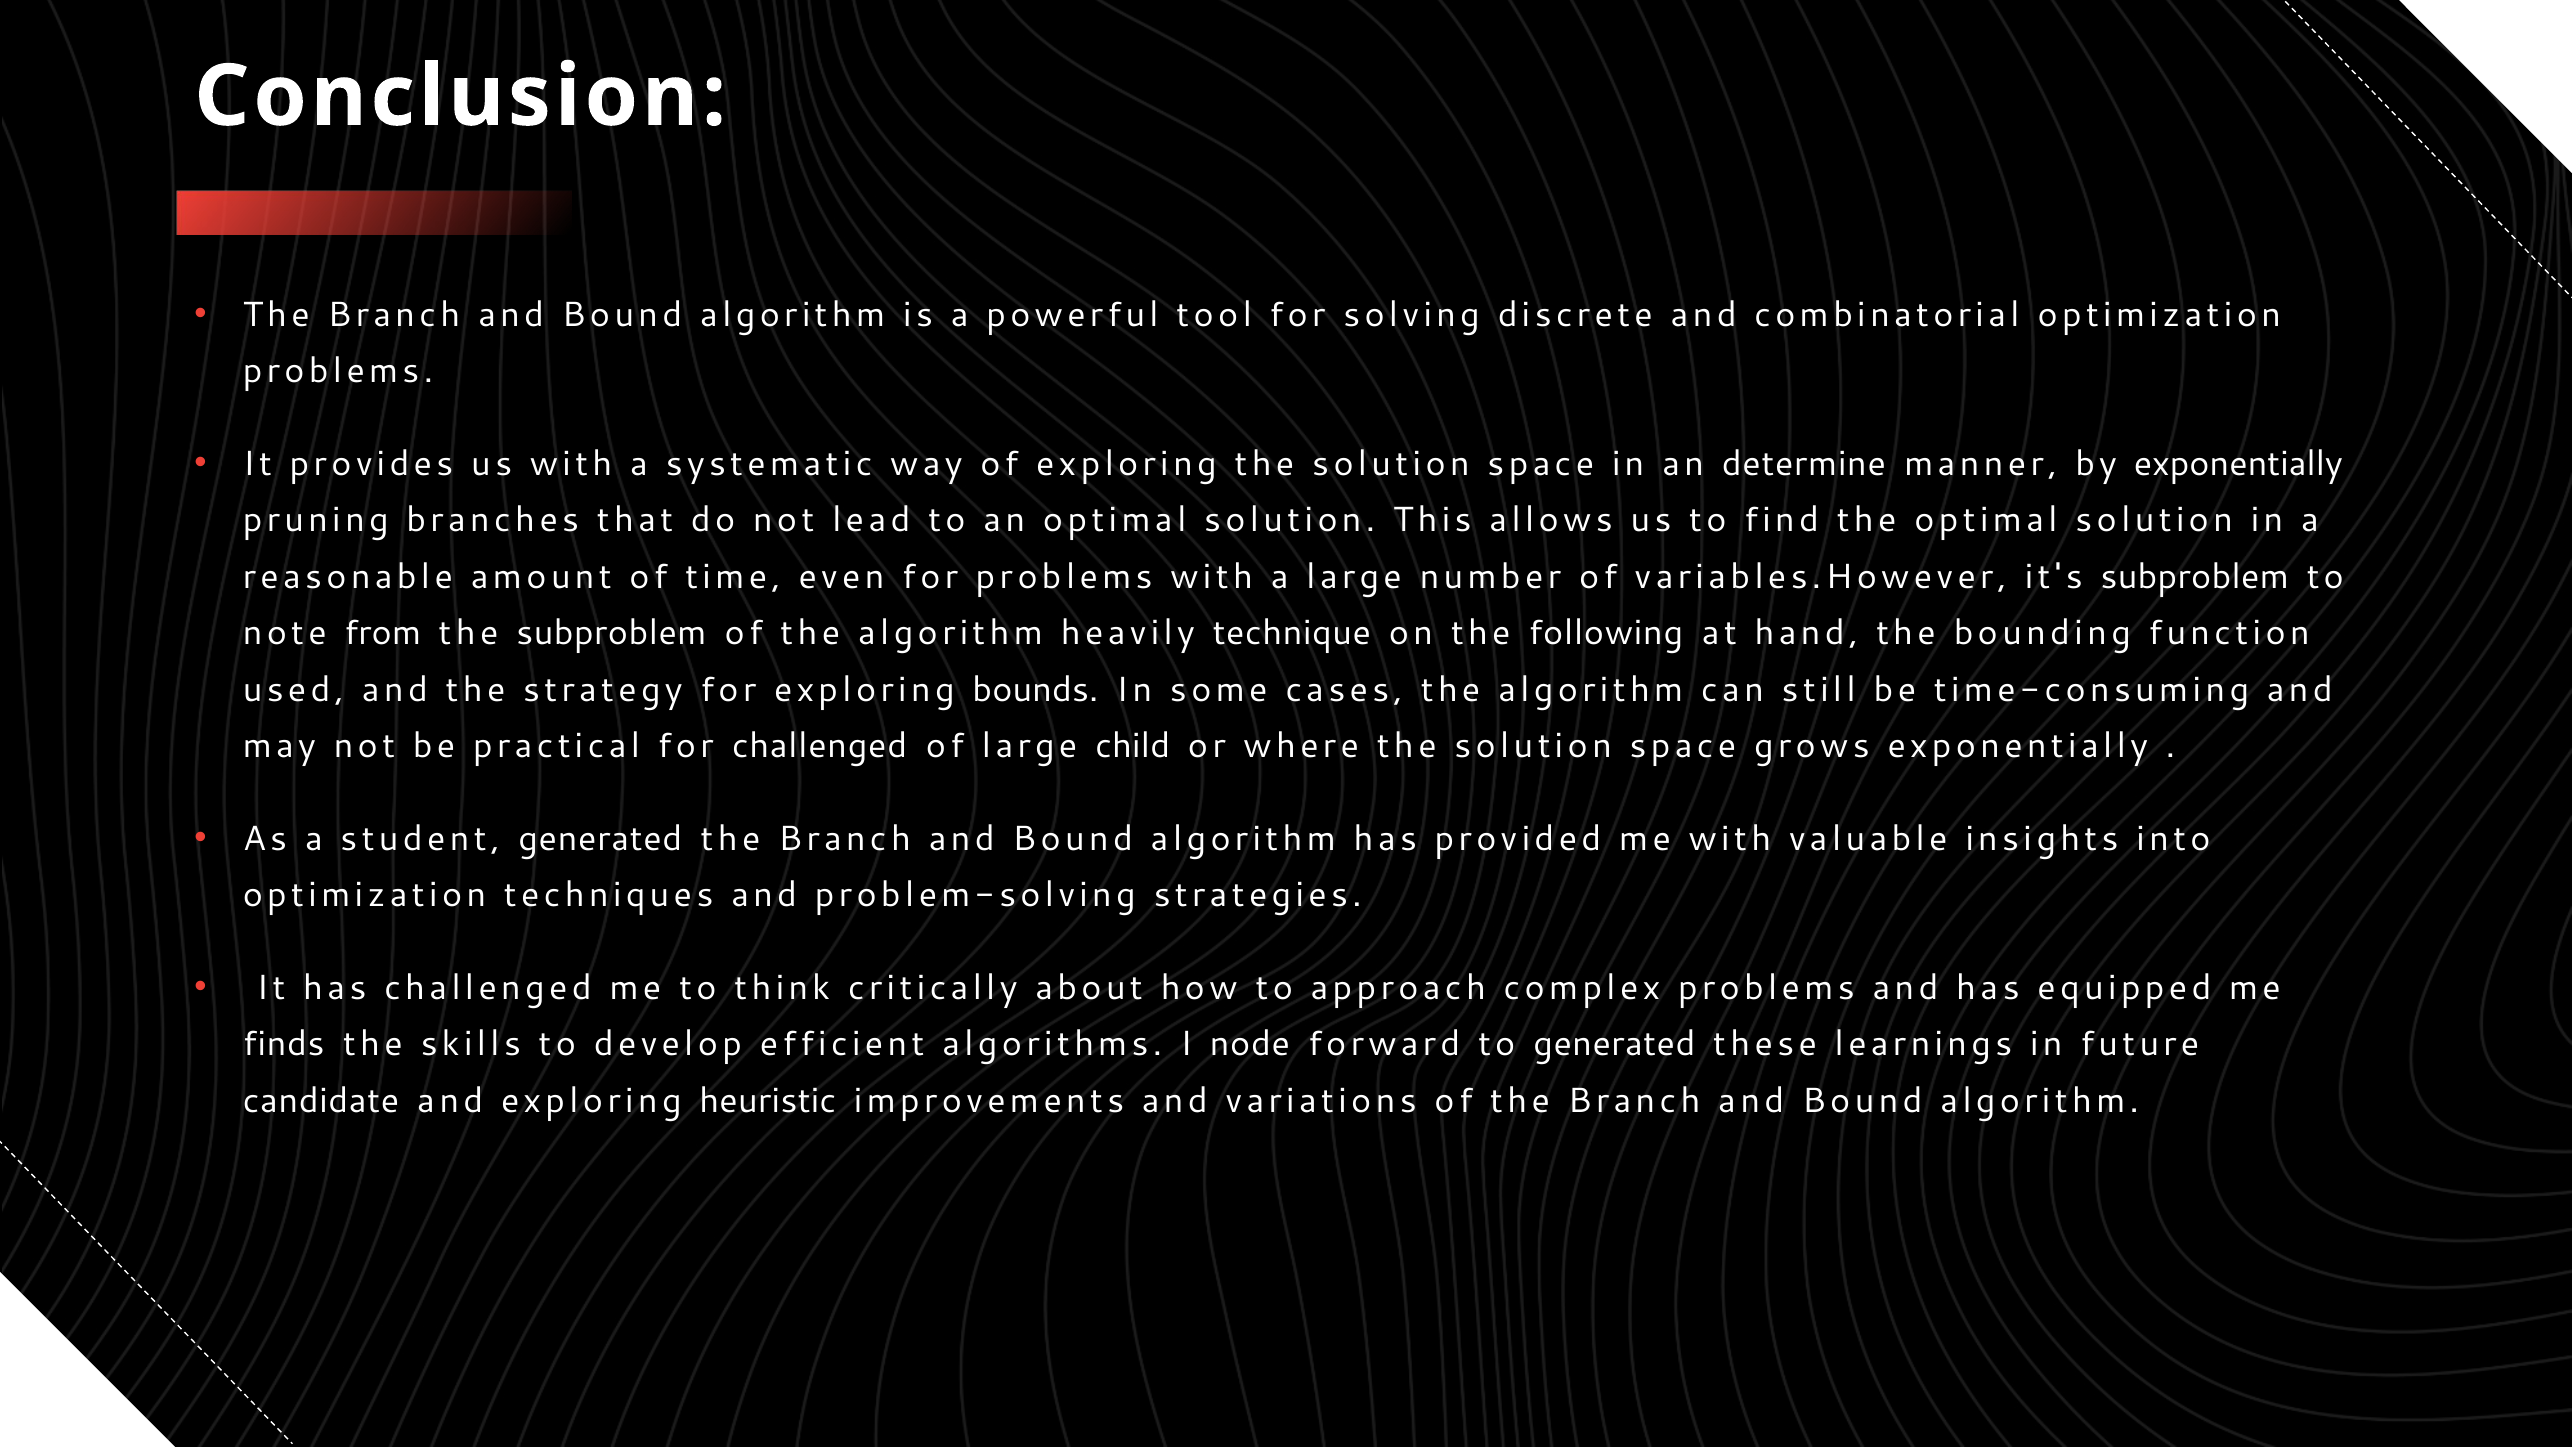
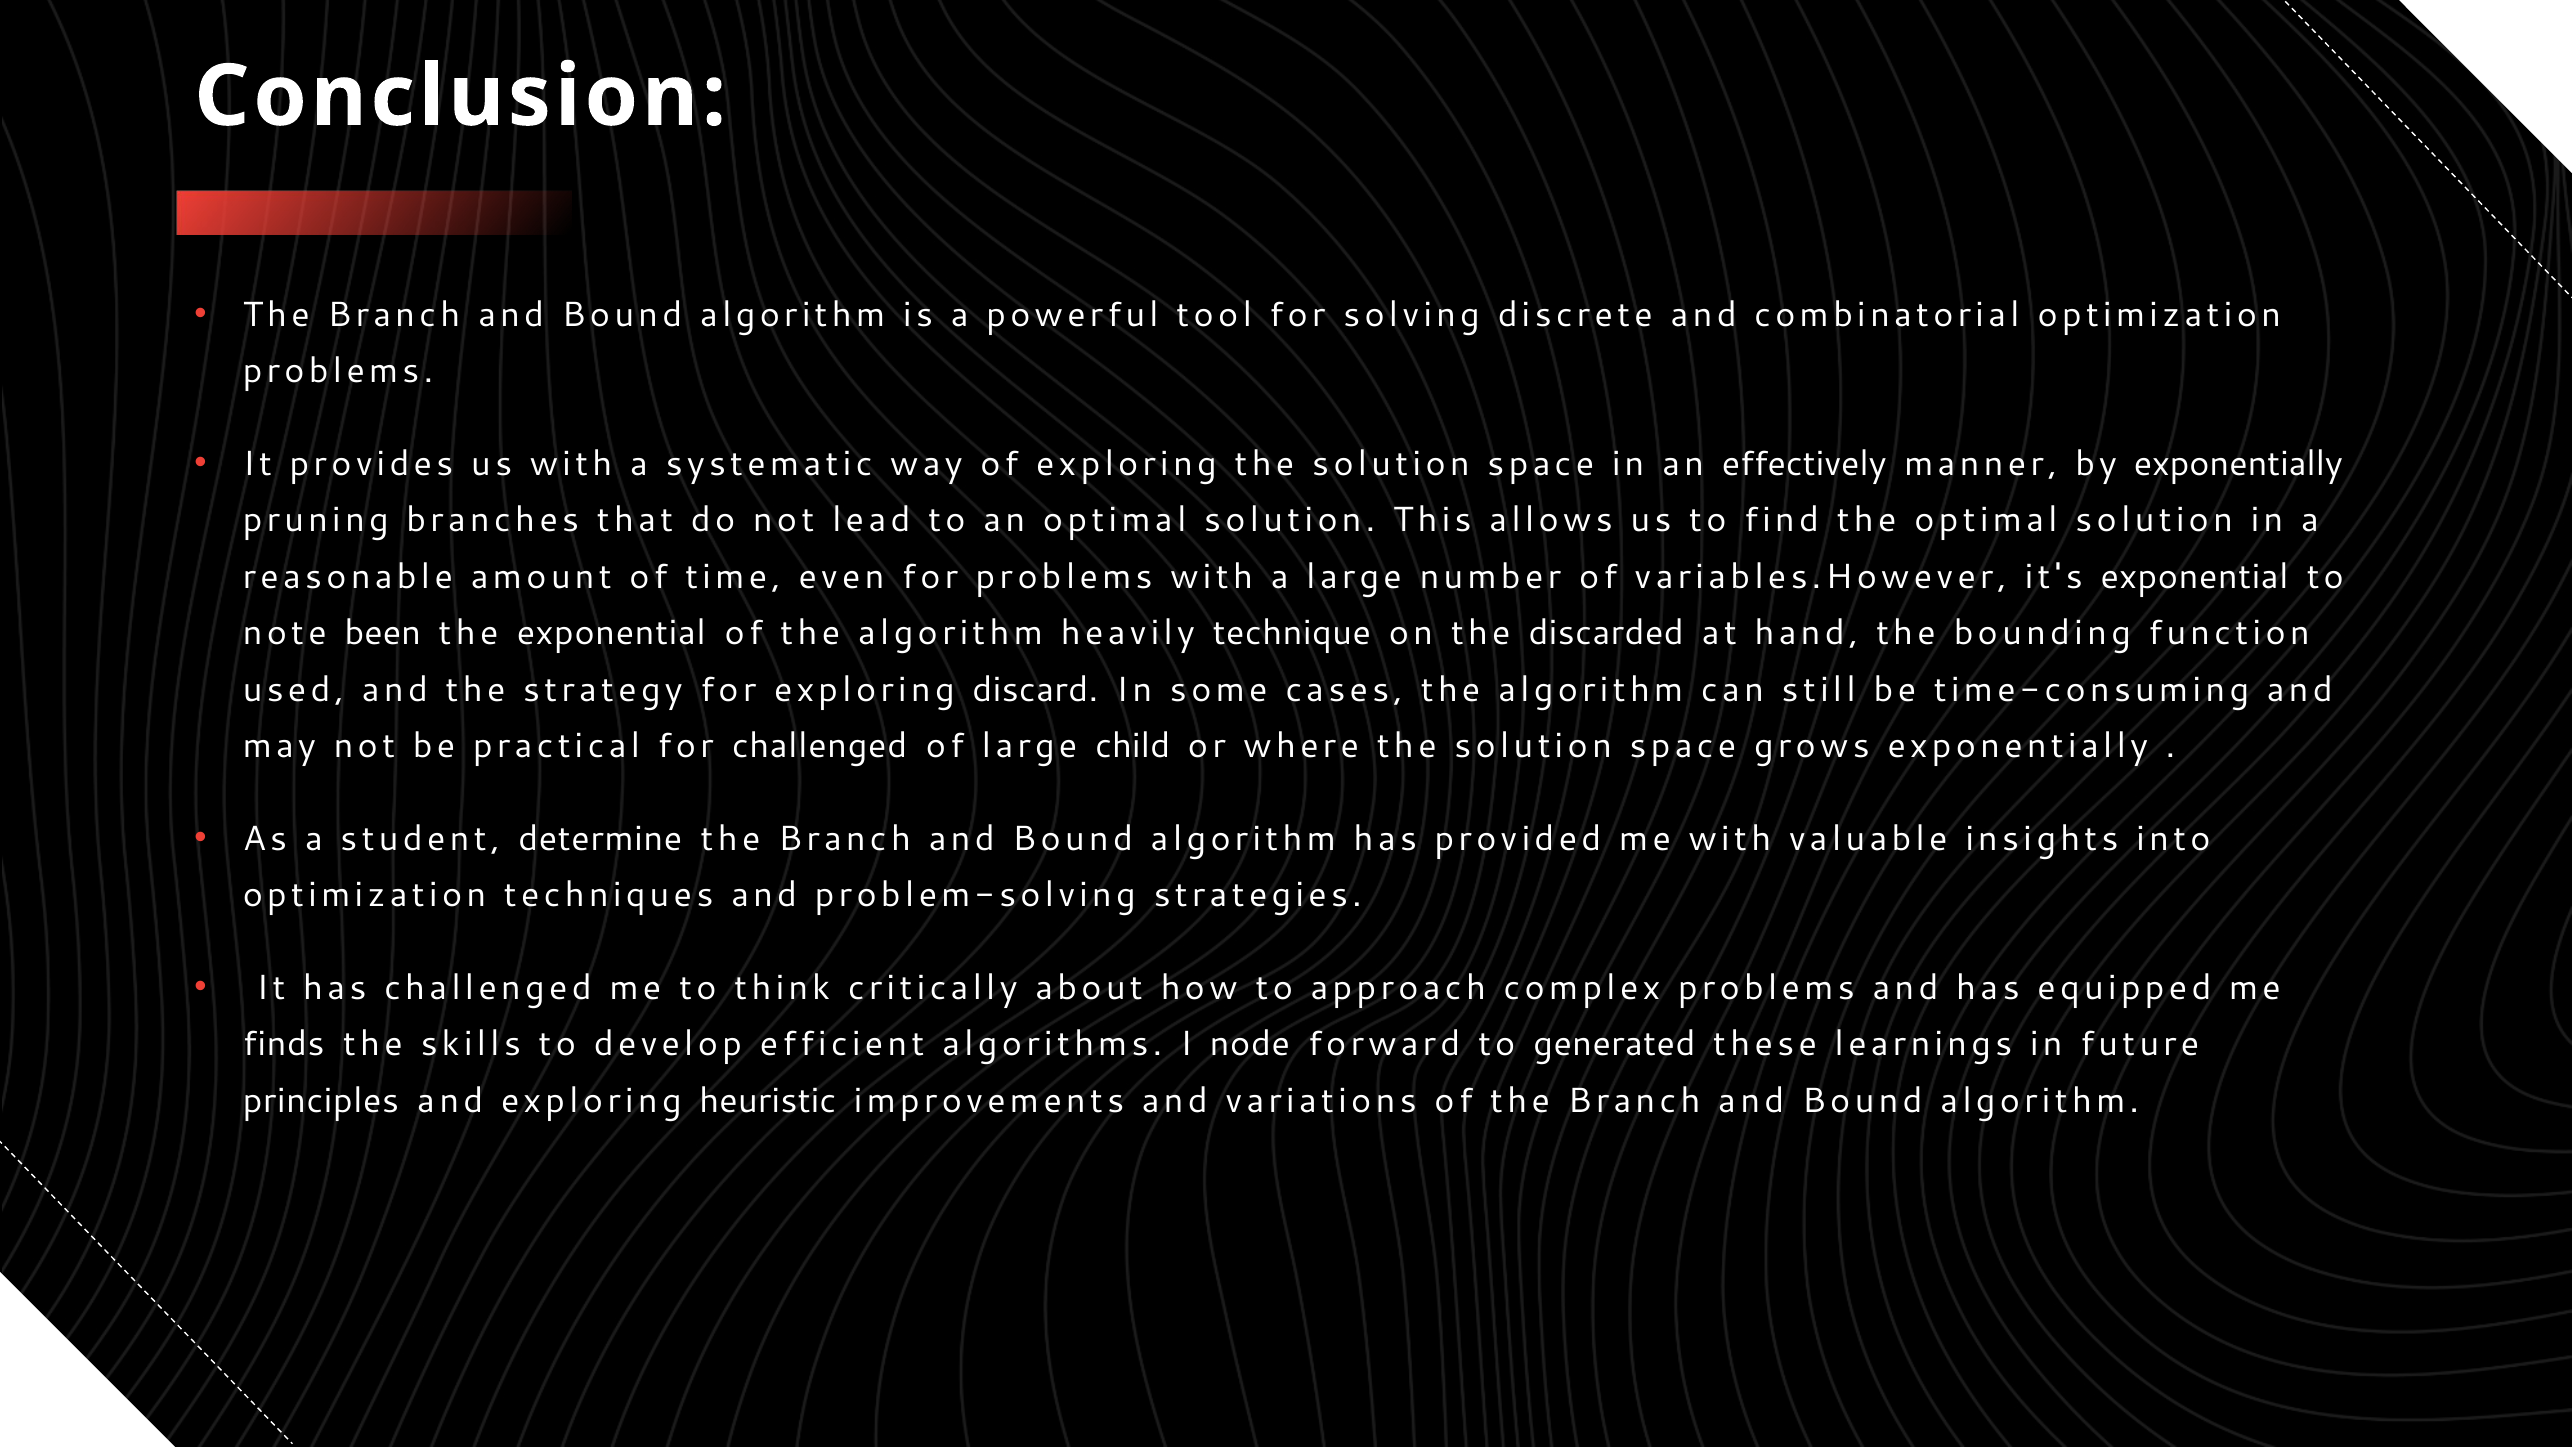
determine: determine -> effectively
it's subproblem: subproblem -> exponential
from: from -> been
the subproblem: subproblem -> exponential
following: following -> discarded
bounds: bounds -> discard
student generated: generated -> determine
candidate: candidate -> principles
